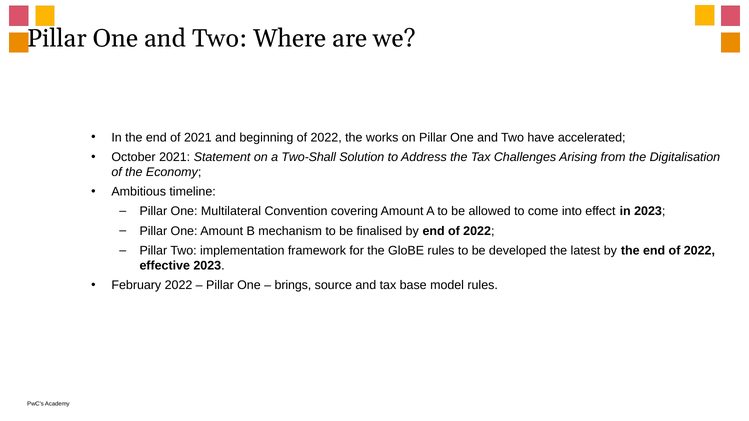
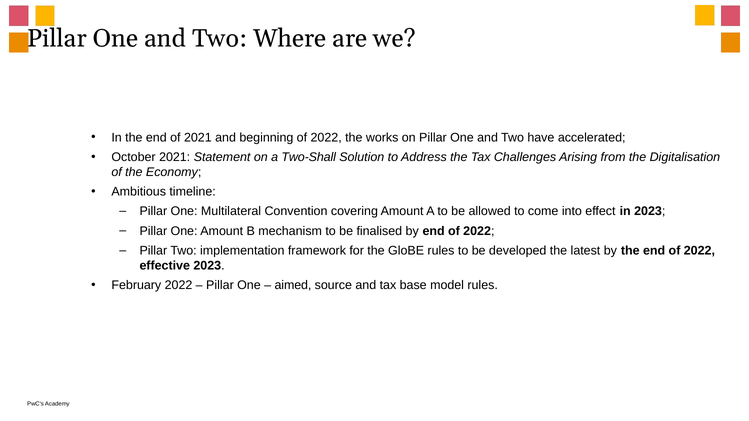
brings: brings -> aimed
